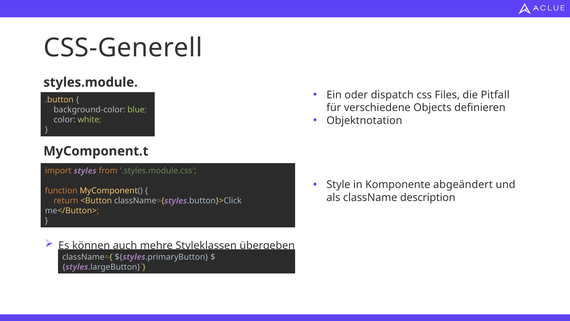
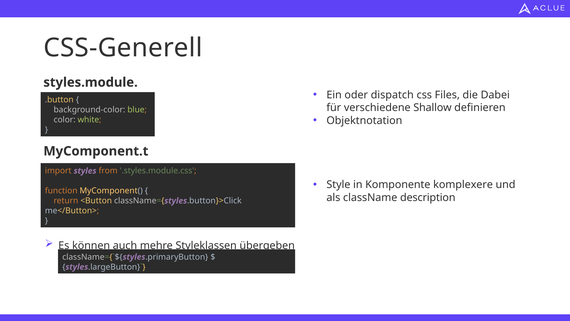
Pitfall: Pitfall -> Dabei
Objects: Objects -> Shallow
abgeändert: abgeändert -> komplexere
